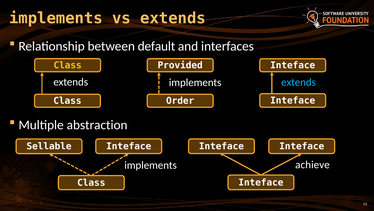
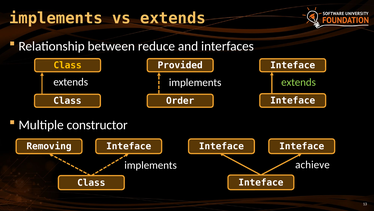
default: default -> reduce
extends at (299, 82) colour: light blue -> light green
abstraction: abstraction -> constructor
Sellable: Sellable -> Removing
